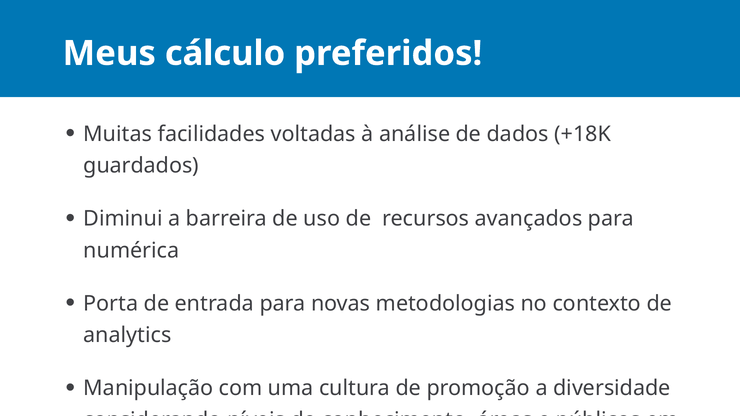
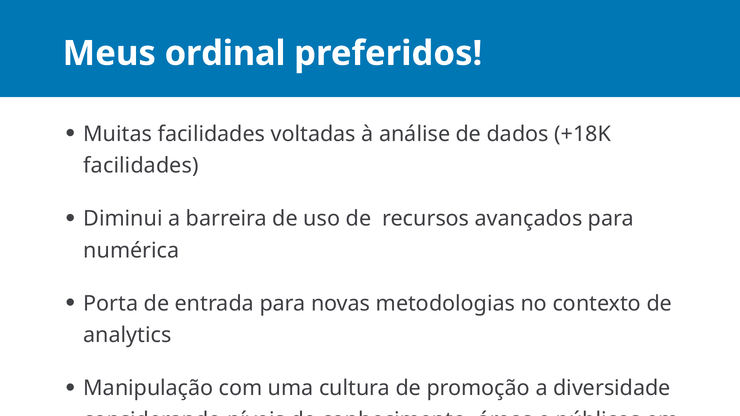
cálculo: cálculo -> ordinal
guardados at (141, 166): guardados -> facilidades
